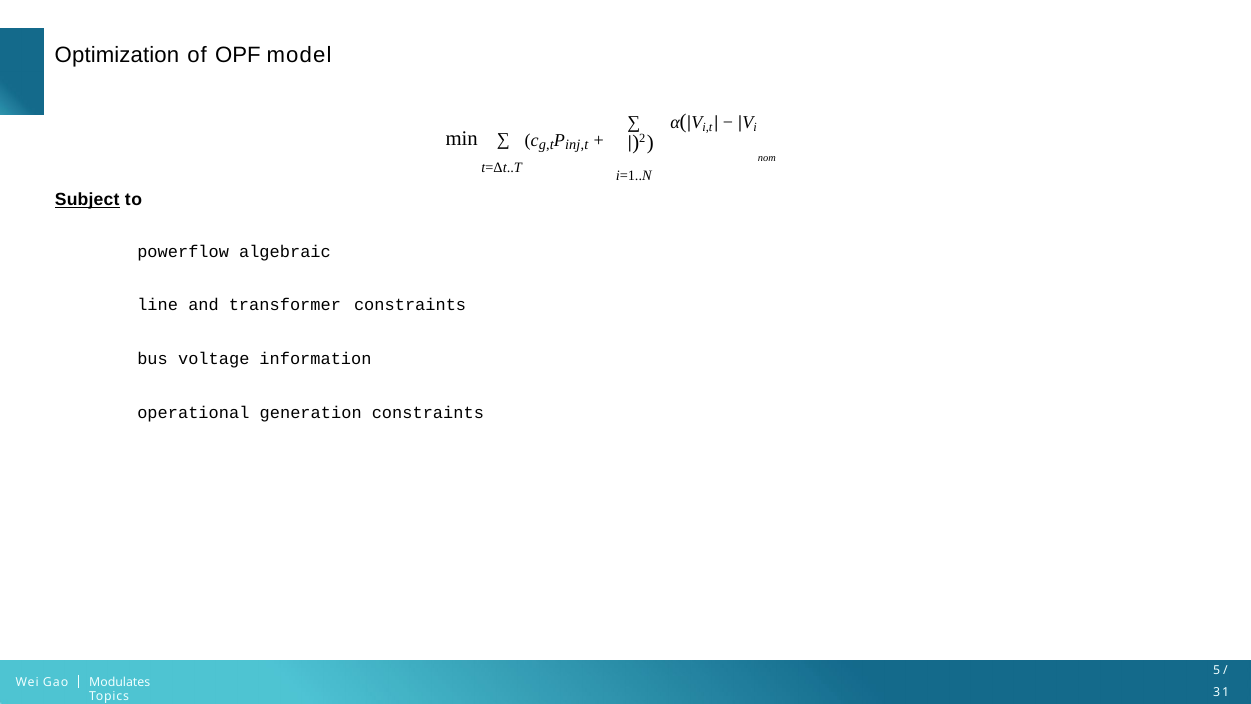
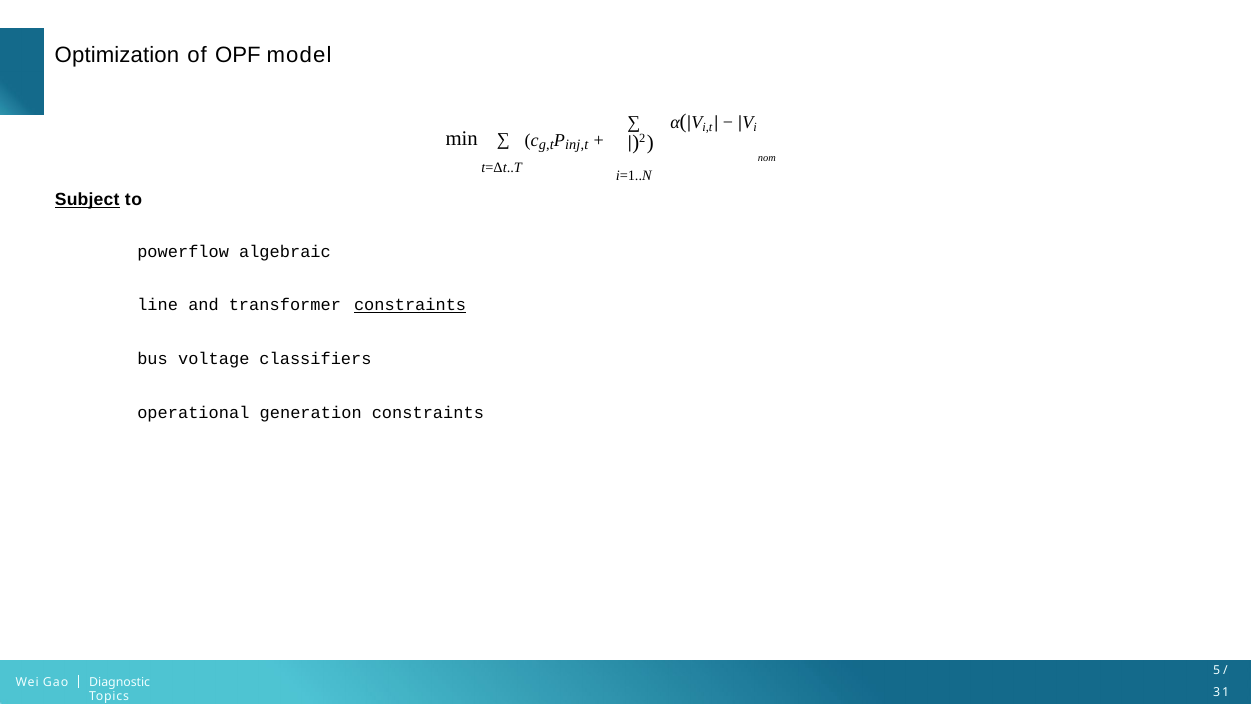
constraints at (410, 305) underline: none -> present
information: information -> classifiers
Modulates: Modulates -> Diagnostic
